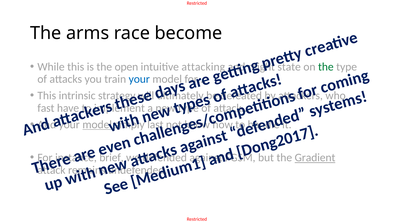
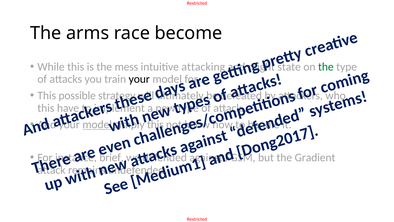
open: open -> mess
your at (139, 79) colour: blue -> black
intrinsic: intrinsic -> possible
fast at (46, 108): fast -> this
last at (155, 124): last -> this
Gradient underline: present -> none
